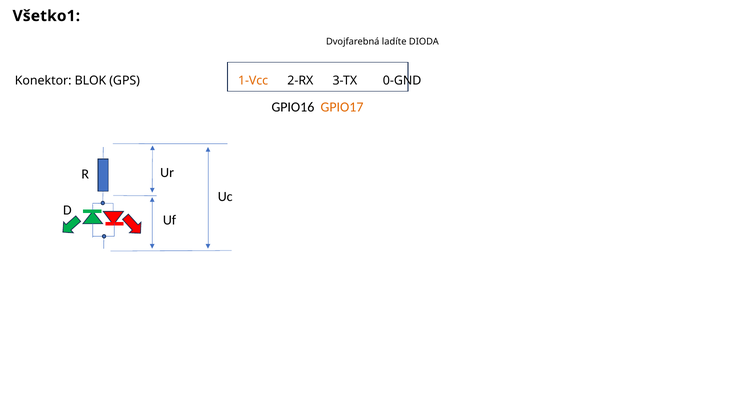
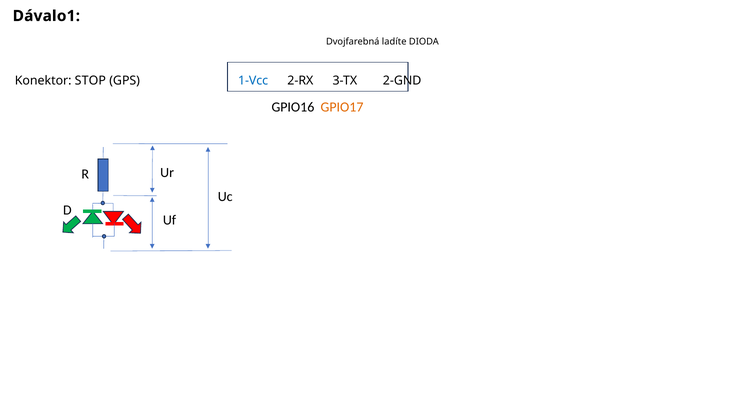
Všetko1: Všetko1 -> Dávalo1
BLOK: BLOK -> STOP
1-Vcc colour: orange -> blue
0-GND: 0-GND -> 2-GND
